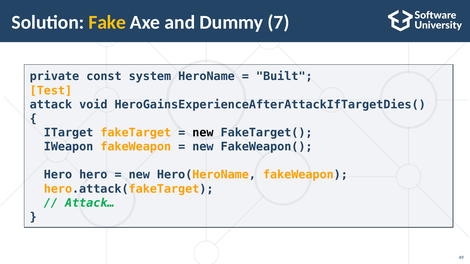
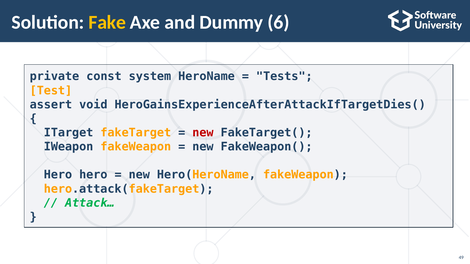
7: 7 -> 6
Built: Built -> Tests
attack: attack -> assert
new at (203, 133) colour: black -> red
